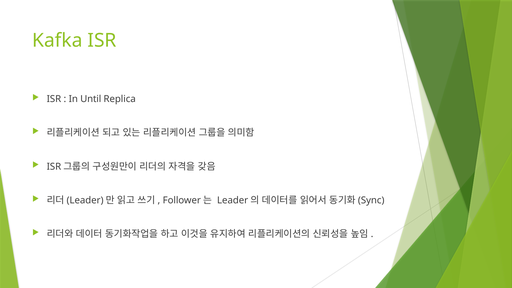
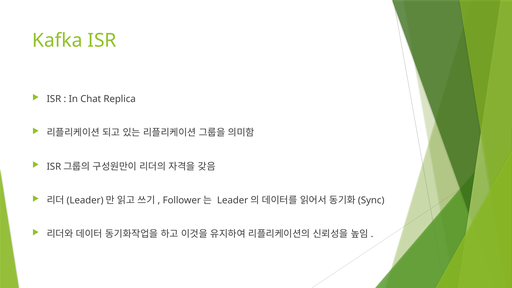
Until: Until -> Chat
